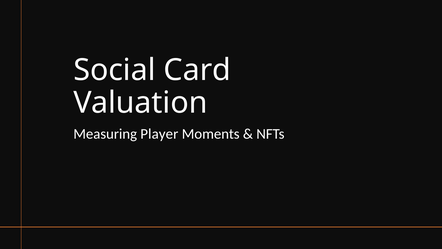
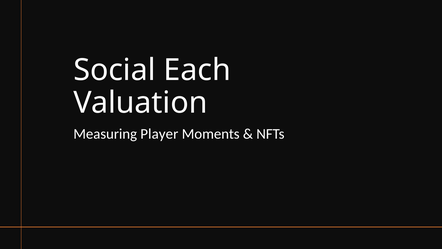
Card: Card -> Each
